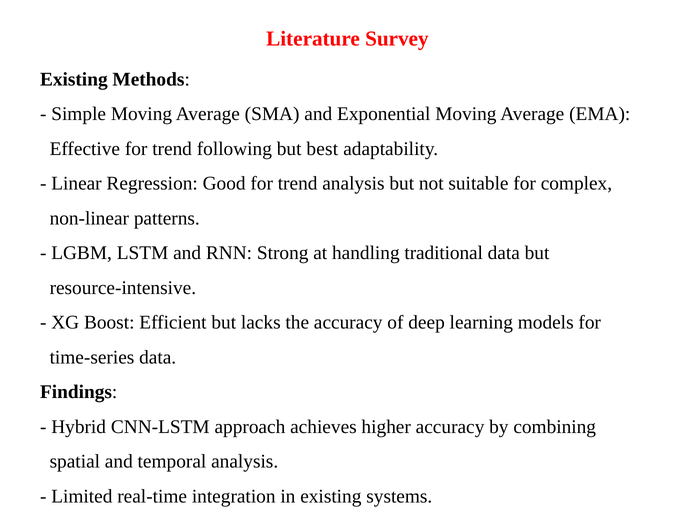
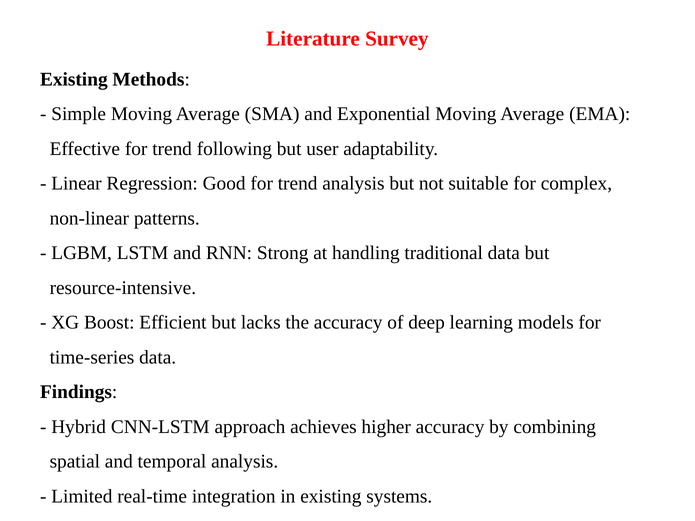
best: best -> user
